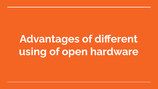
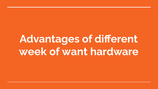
using: using -> week
open: open -> want
